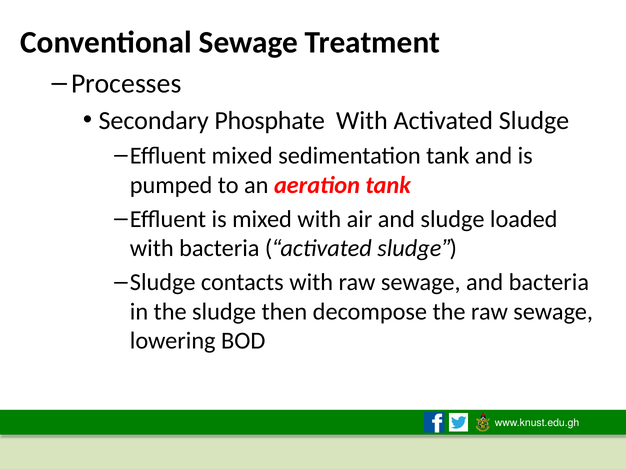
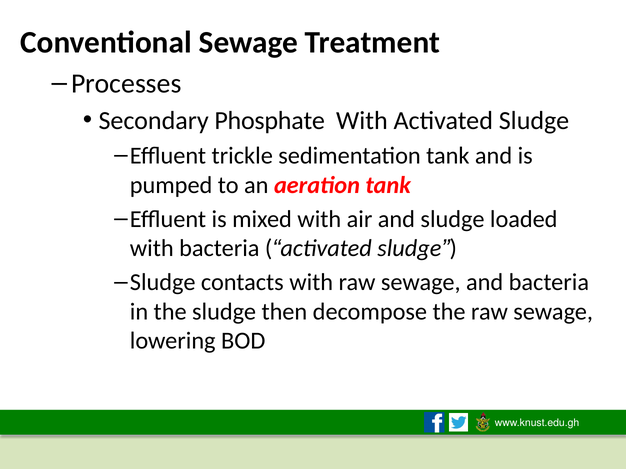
Effluent mixed: mixed -> trickle
